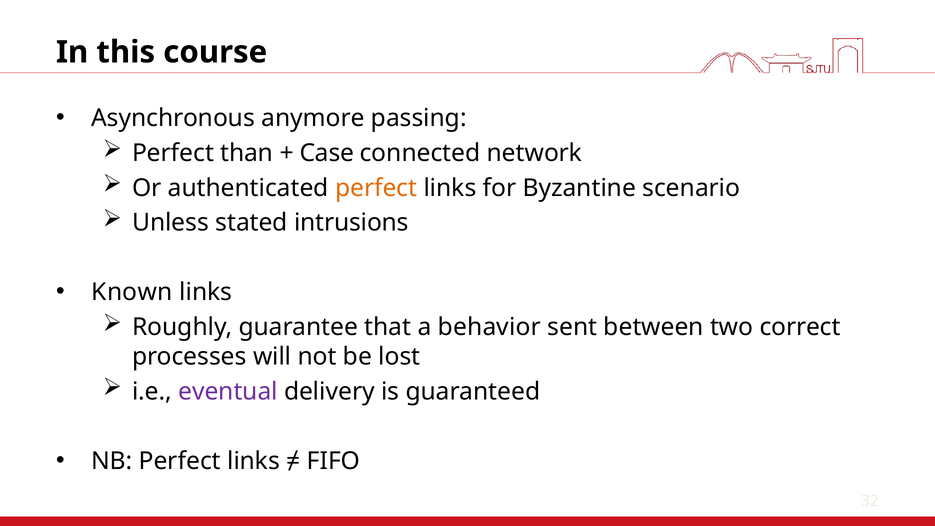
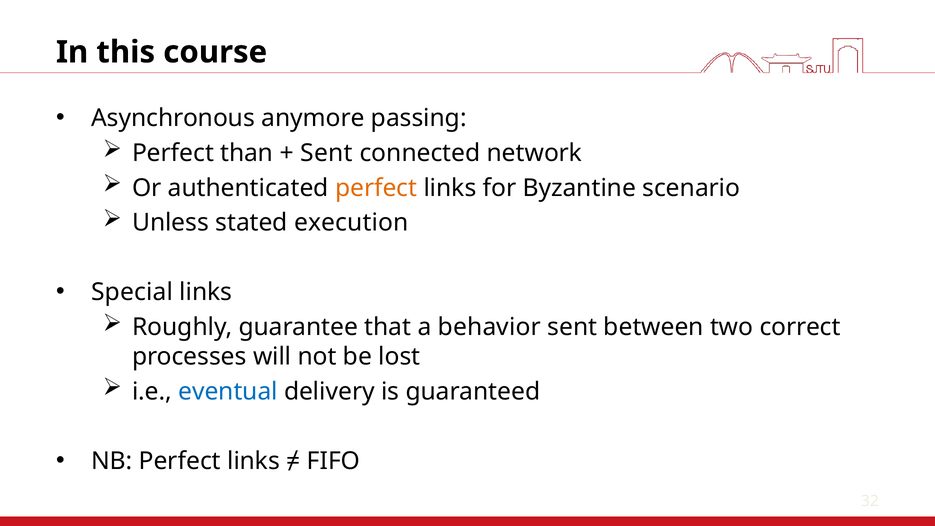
Case at (327, 153): Case -> Sent
intrusions: intrusions -> execution
Known: Known -> Special
eventual colour: purple -> blue
